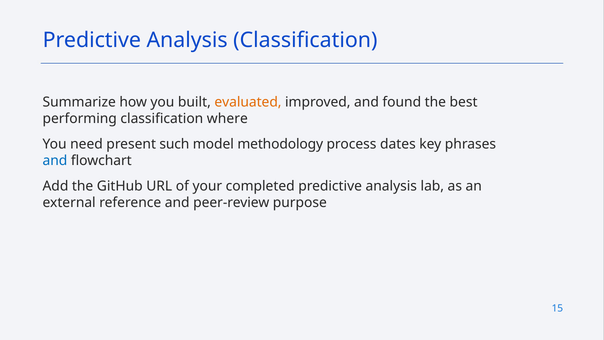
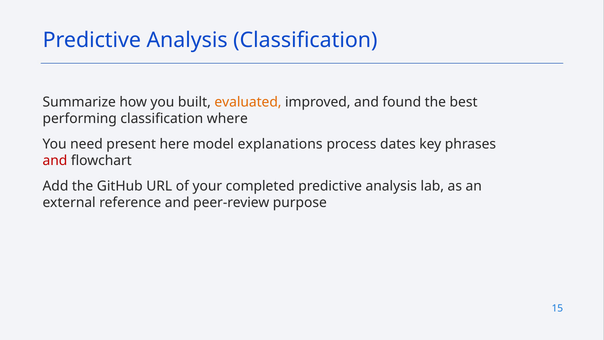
such: such -> here
methodology: methodology -> explanations
and at (55, 160) colour: blue -> red
